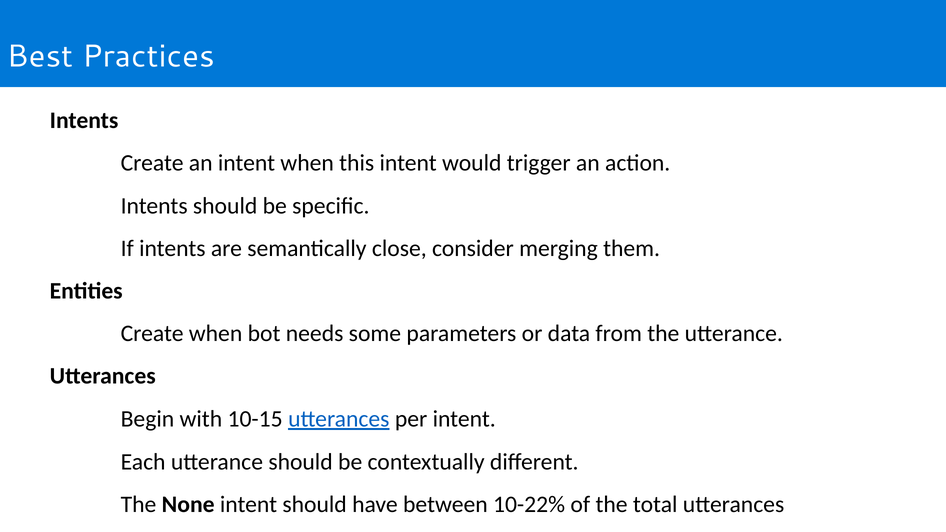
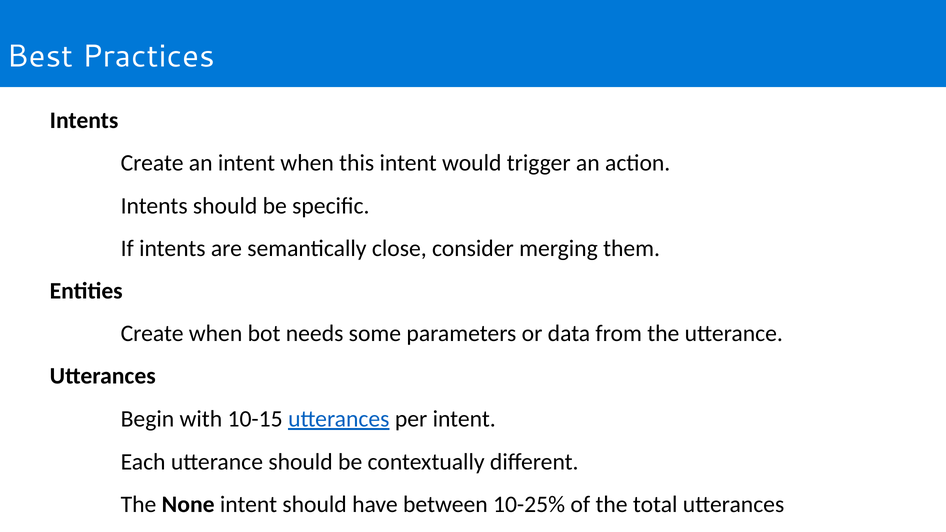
10-22%: 10-22% -> 10-25%
